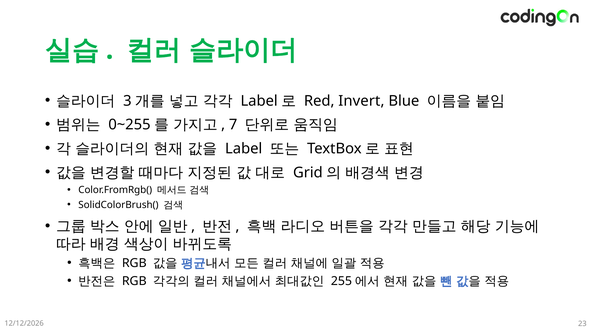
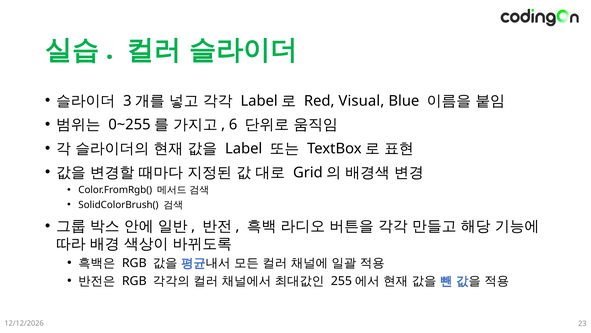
Invert: Invert -> Visual
7: 7 -> 6
